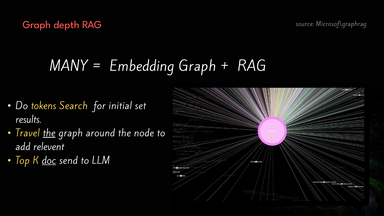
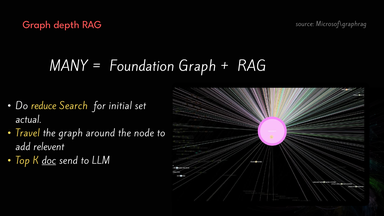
Embedding: Embedding -> Foundation
tokens: tokens -> reduce
results: results -> actual
the at (49, 133) underline: present -> none
